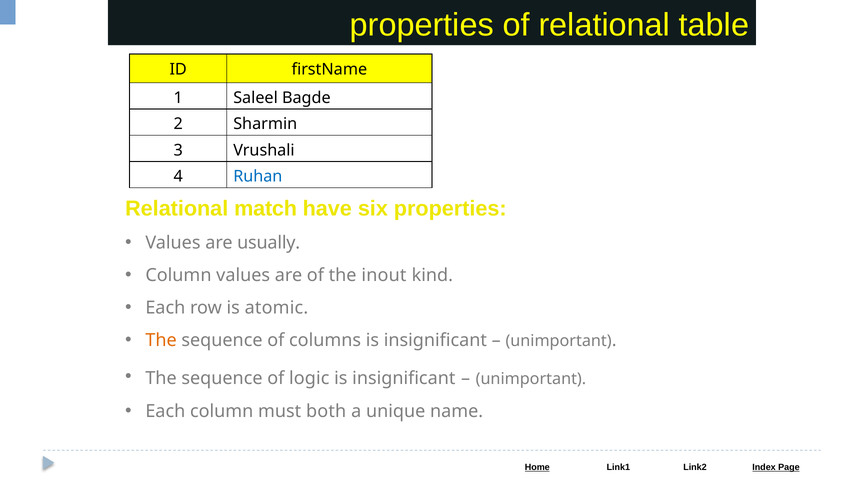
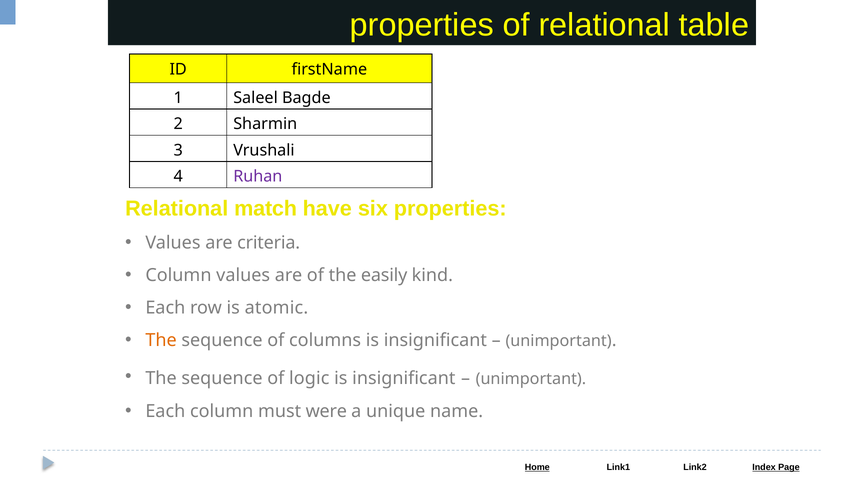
Ruhan colour: blue -> purple
usually: usually -> criteria
inout: inout -> easily
both: both -> were
